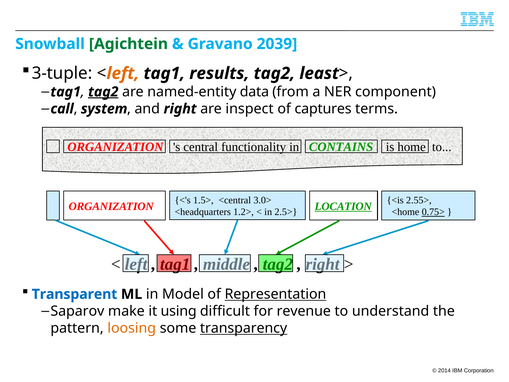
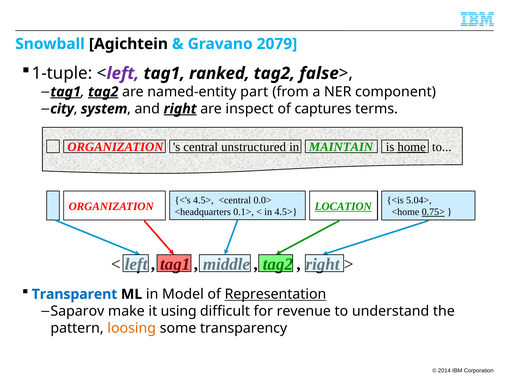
Agichtein colour: green -> black
2039: 2039 -> 2079
3-tuple: 3-tuple -> 1-tuple
left at (123, 73) colour: orange -> purple
results: results -> ranked
least: least -> false
tag1 at (66, 92) underline: none -> present
data: data -> part
call: call -> city
right at (180, 109) underline: none -> present
functionality: functionality -> unstructured
CONTAINS: CONTAINS -> MAINTAIN
home underline: none -> present
<'s 1.5>: 1.5> -> 4.5>
3.0>: 3.0> -> 0.0>
2.55>: 2.55> -> 5.04>
1.2>: 1.2> -> 0.1>
in 2.5>: 2.5> -> 4.5>
transparency underline: present -> none
